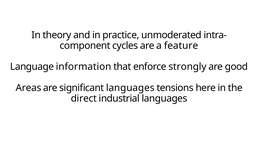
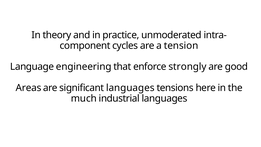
feature: feature -> tension
information: information -> engineering
direct: direct -> much
